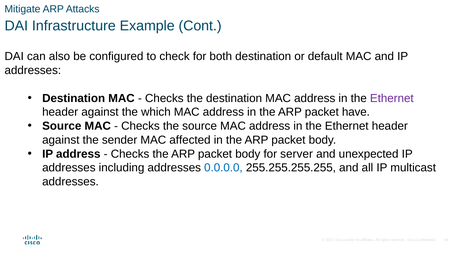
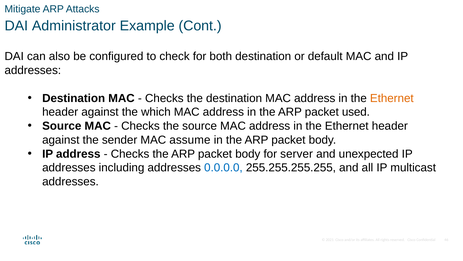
Infrastructure: Infrastructure -> Administrator
Ethernet at (392, 98) colour: purple -> orange
have: have -> used
affected: affected -> assume
